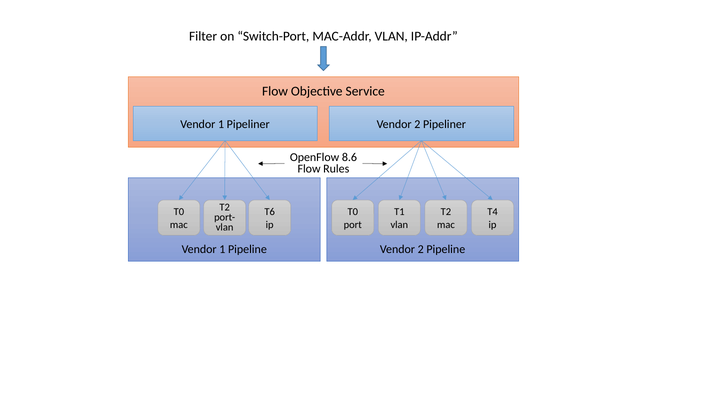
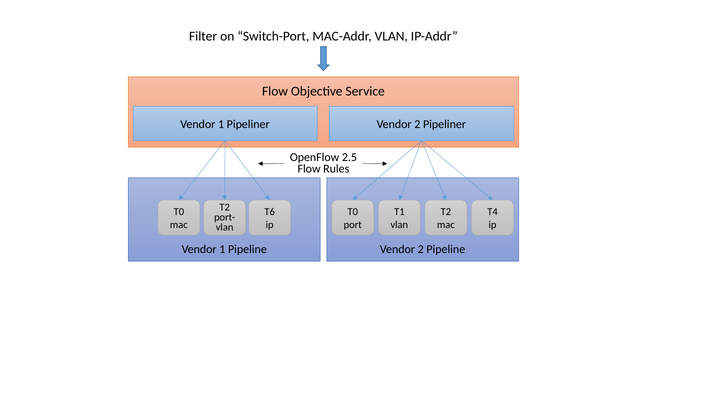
8.6: 8.6 -> 2.5
